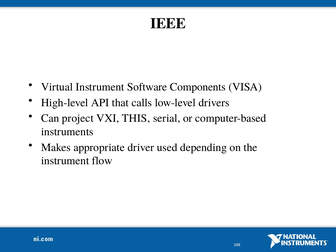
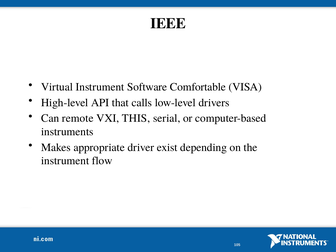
Components: Components -> Comfortable
project: project -> remote
used: used -> exist
